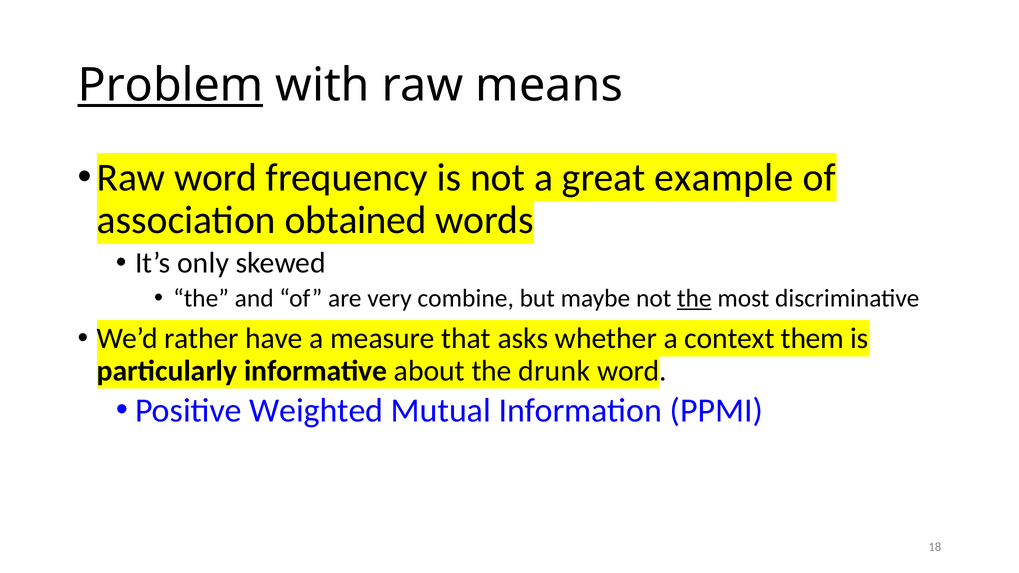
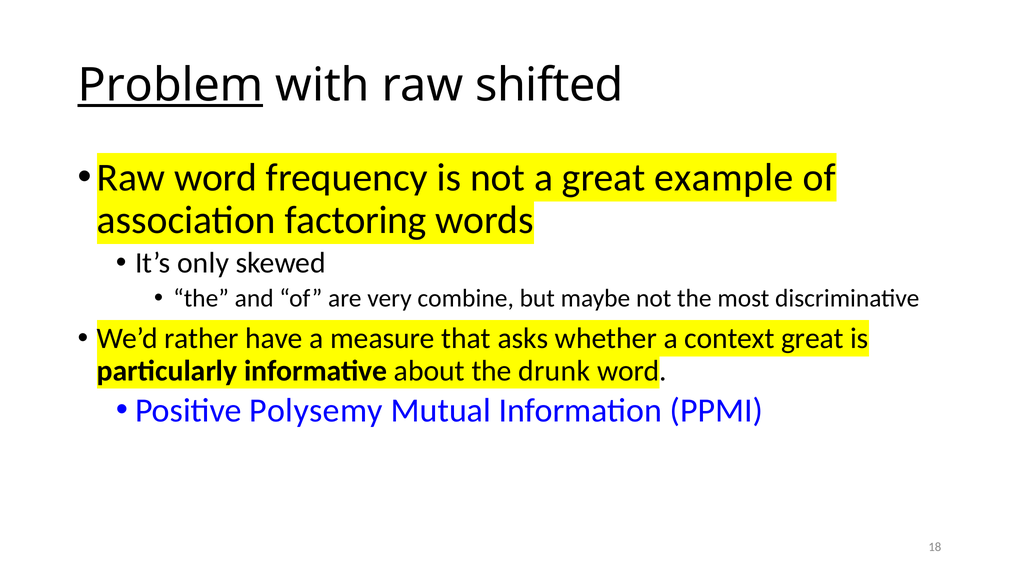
means: means -> shifted
obtained: obtained -> factoring
the at (694, 298) underline: present -> none
context them: them -> great
Weighted: Weighted -> Polysemy
